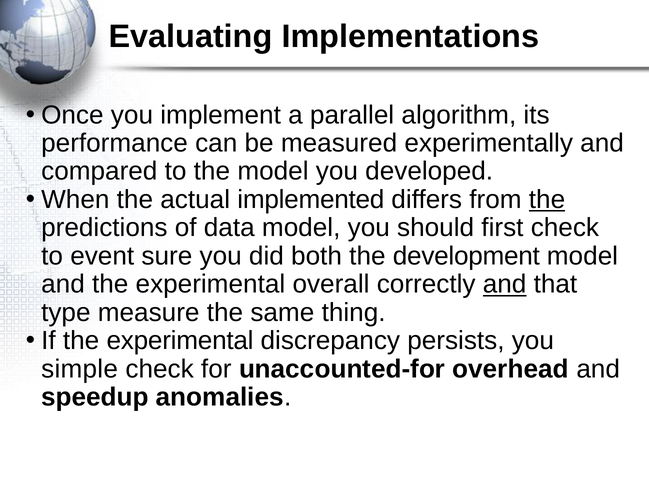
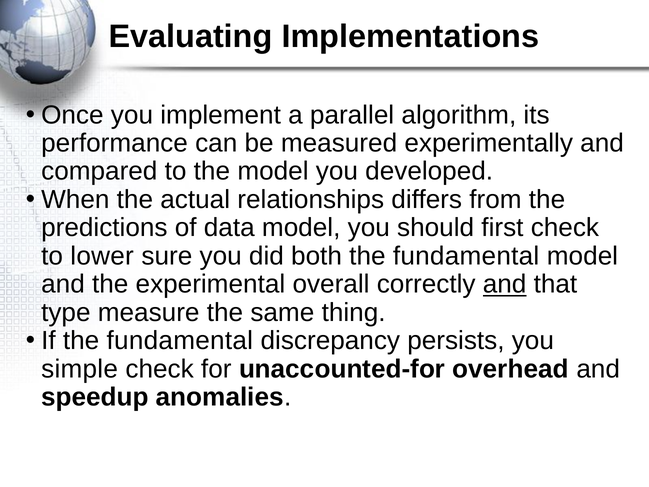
implemented: implemented -> relationships
the at (547, 200) underline: present -> none
event: event -> lower
both the development: development -> fundamental
If the experimental: experimental -> fundamental
